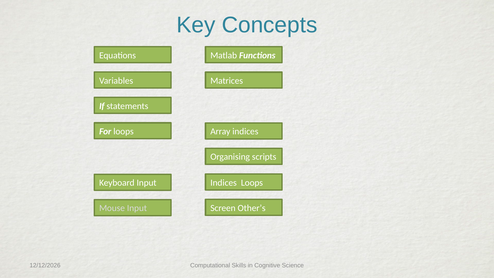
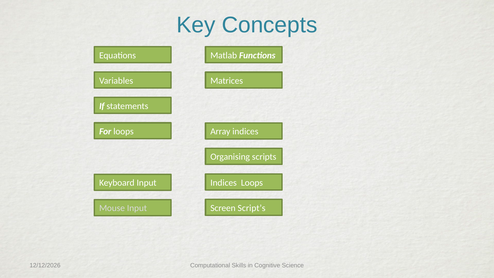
Other’s: Other’s -> Script’s
